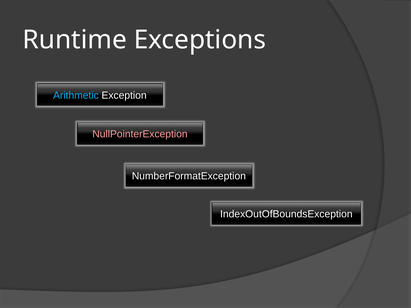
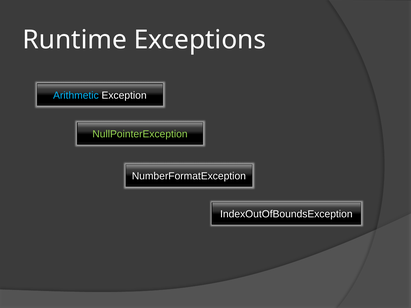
NullPointerException colour: pink -> light green
